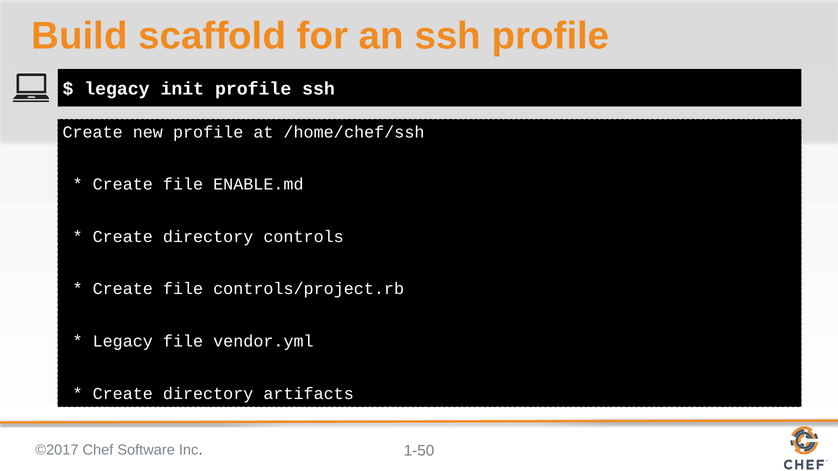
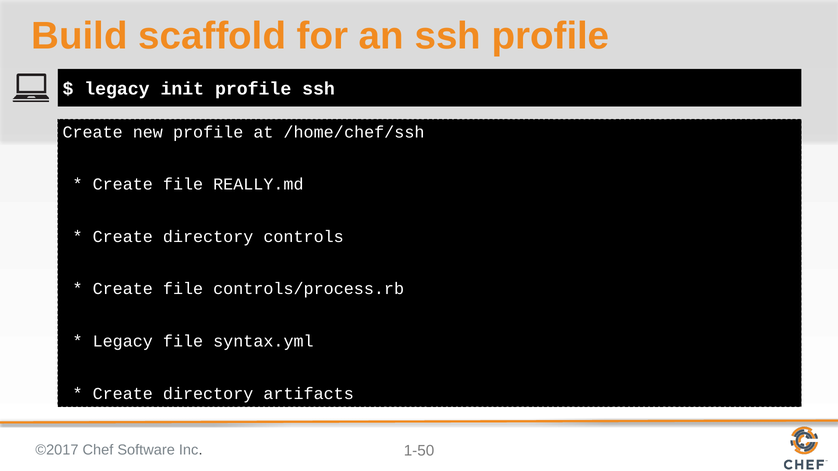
ENABLE.md: ENABLE.md -> REALLY.md
controls/project.rb: controls/project.rb -> controls/process.rb
vendor.yml: vendor.yml -> syntax.yml
